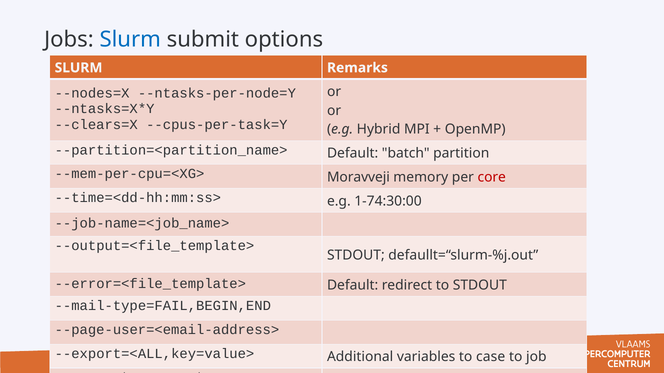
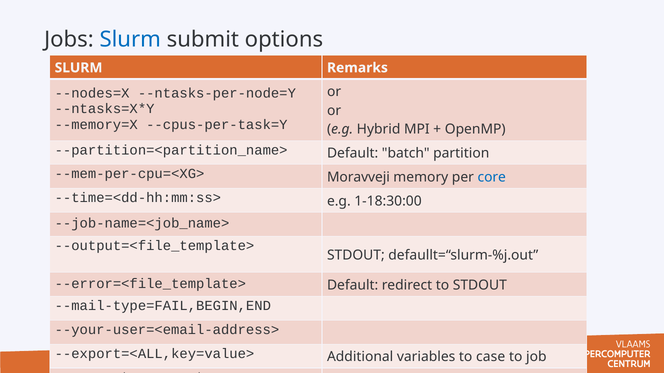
--clears=X: --clears=X -> --memory=X
core colour: red -> blue
1-74:30:00: 1-74:30:00 -> 1-18:30:00
--page-user=<email-address>: --page-user=<email-address> -> --your-user=<email-address>
